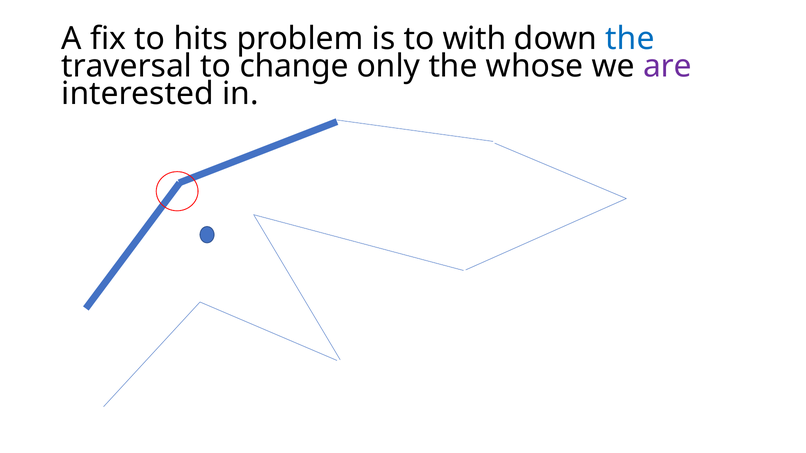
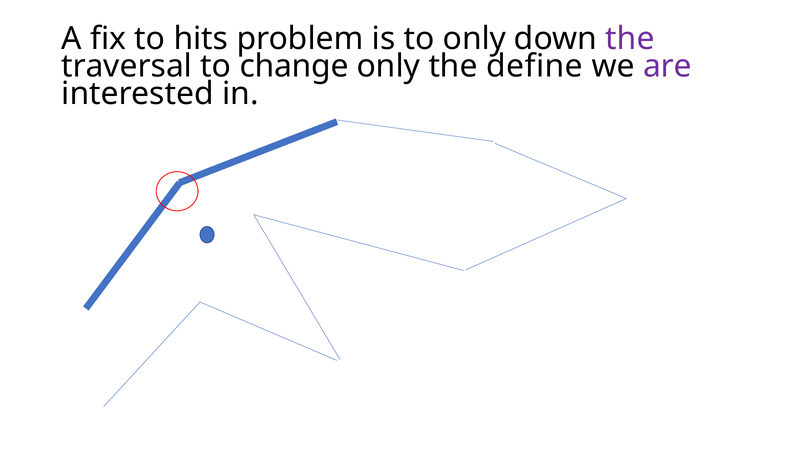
to with: with -> only
the at (630, 39) colour: blue -> purple
whose: whose -> define
